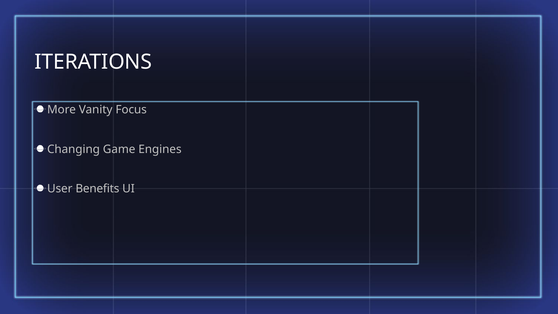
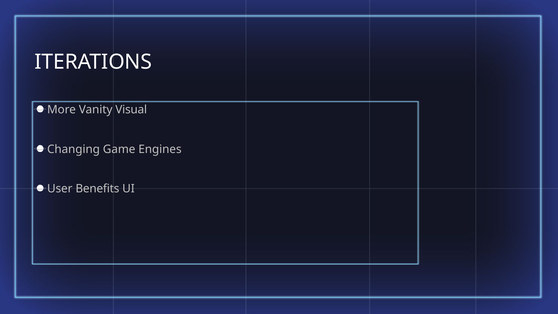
Focus: Focus -> Visual
